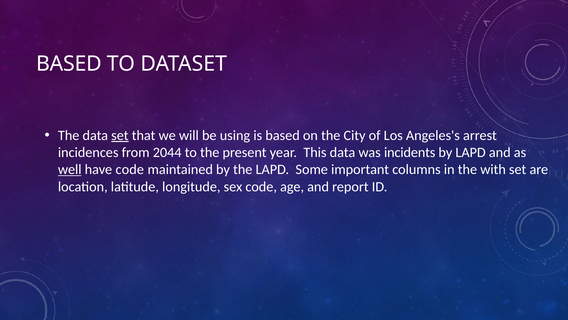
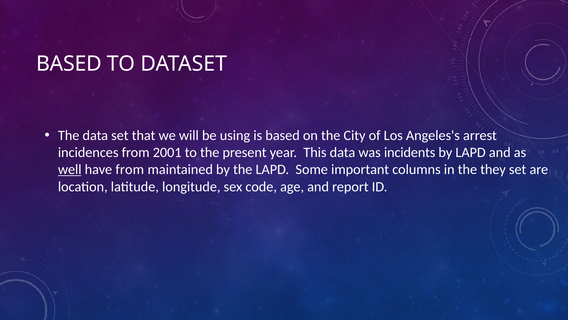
set at (120, 135) underline: present -> none
2044: 2044 -> 2001
have code: code -> from
with: with -> they
